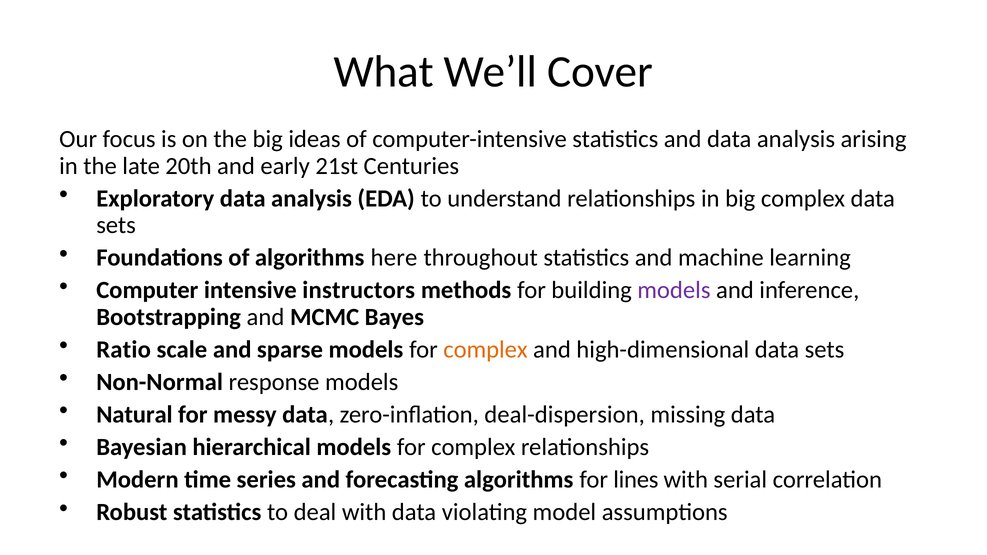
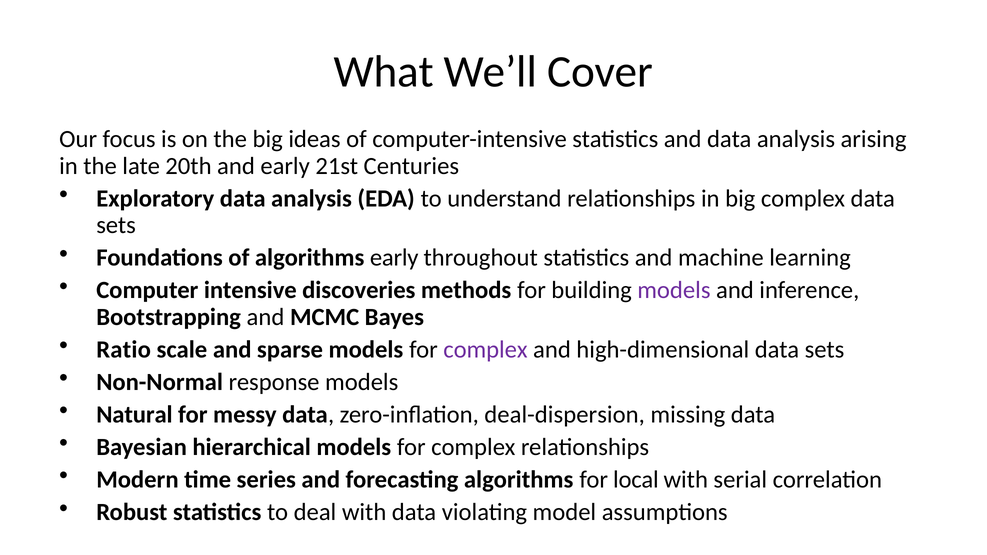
algorithms here: here -> early
instructors: instructors -> discoveries
complex at (485, 350) colour: orange -> purple
lines: lines -> local
